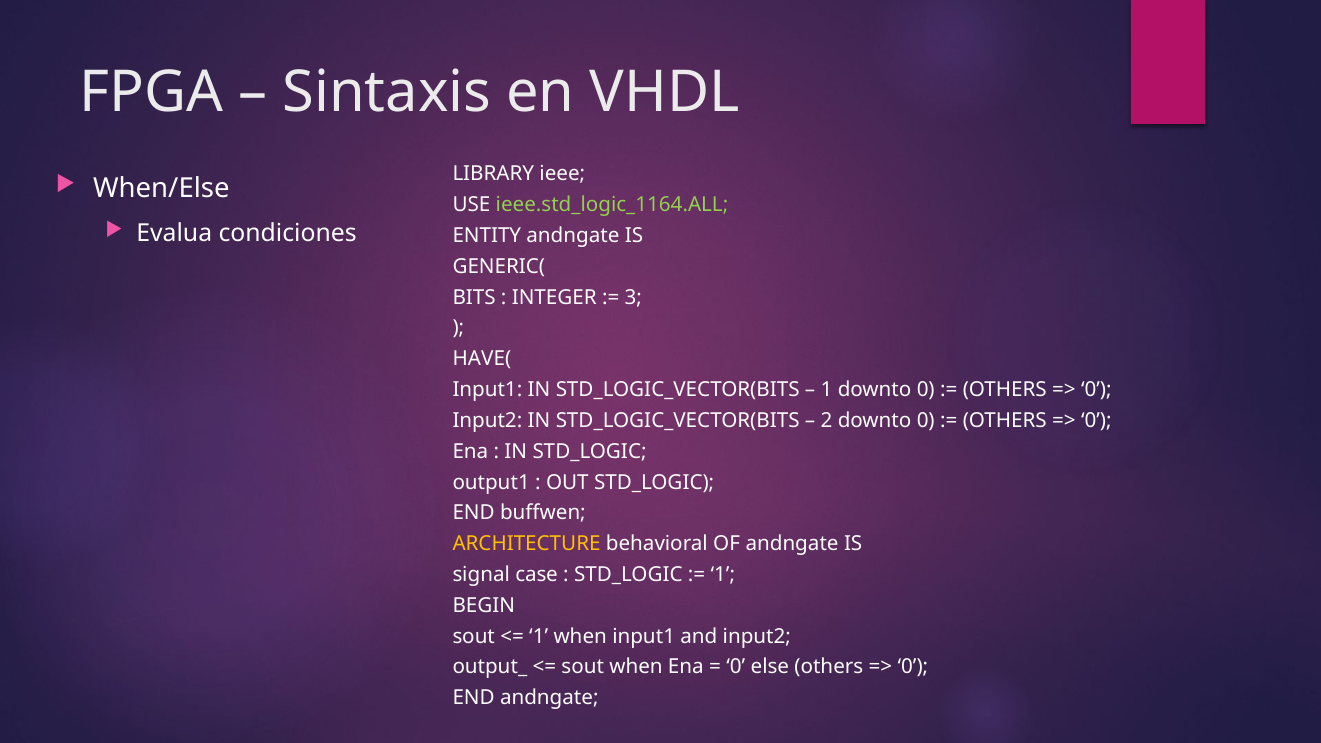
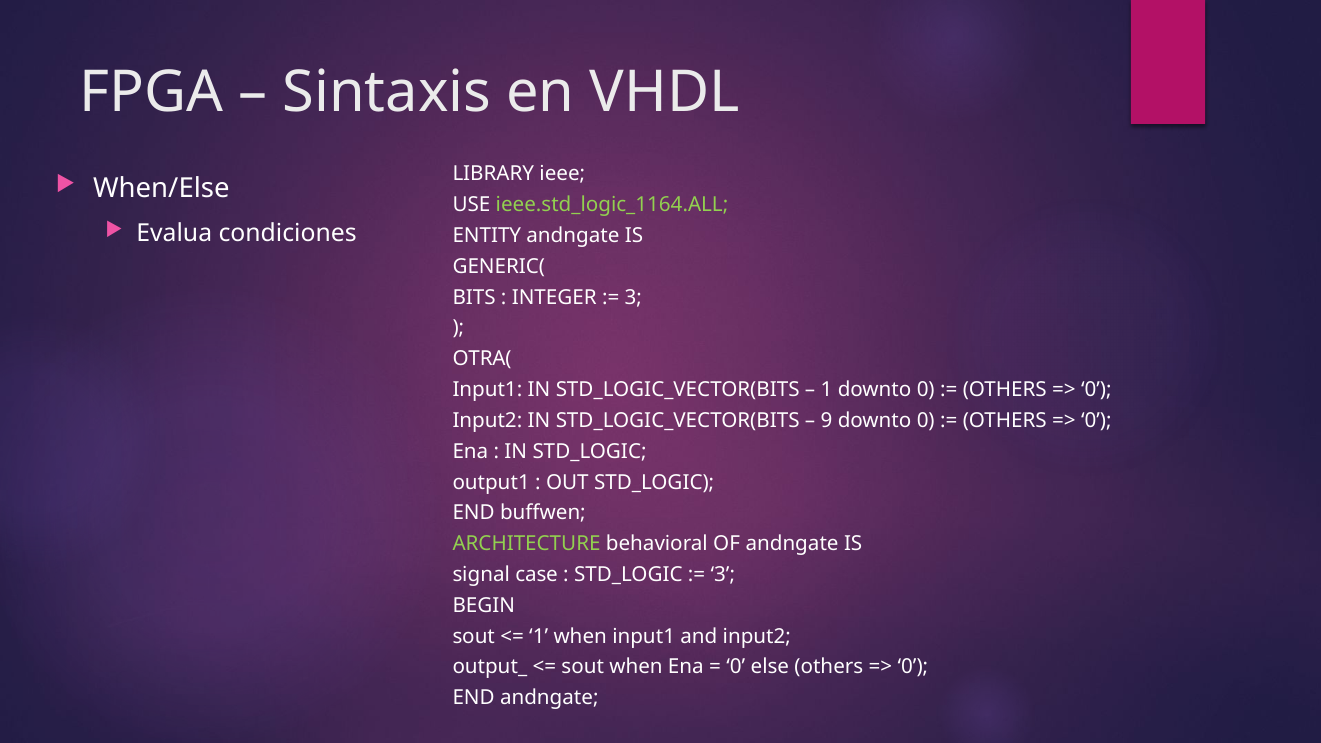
HAVE(: HAVE( -> OTRA(
2: 2 -> 9
ARCHITECTURE colour: yellow -> light green
1 at (723, 575): 1 -> 3
